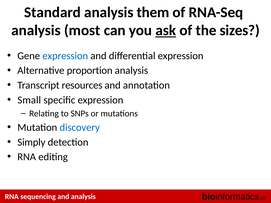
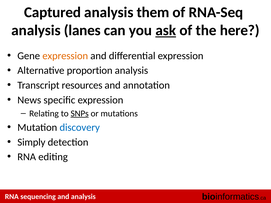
Standard: Standard -> Captured
most: most -> lanes
sizes: sizes -> here
expression at (65, 56) colour: blue -> orange
Small: Small -> News
SNPs underline: none -> present
